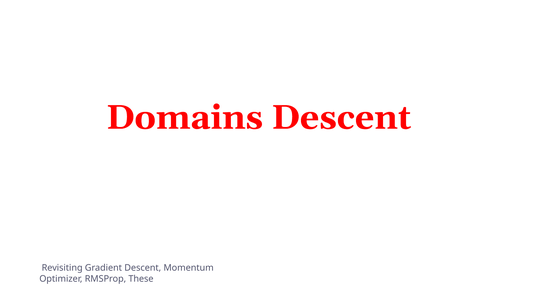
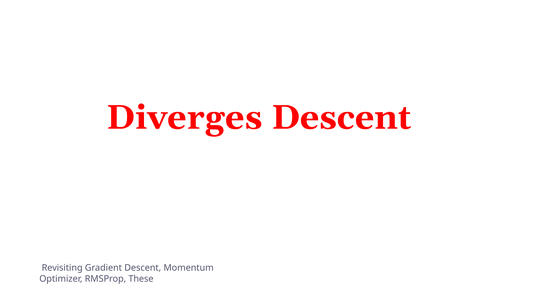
Domains: Domains -> Diverges
